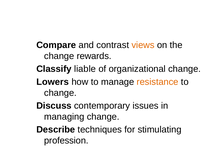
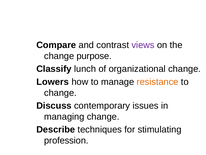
views colour: orange -> purple
rewards: rewards -> purpose
liable: liable -> lunch
